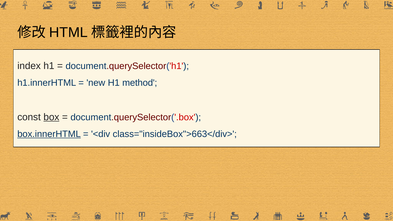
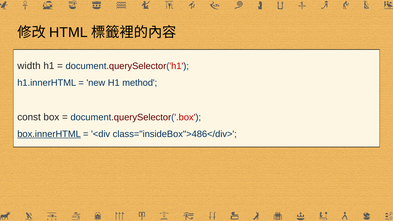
index: index -> width
box underline: present -> none
class="insideBox">663</div>: class="insideBox">663</div> -> class="insideBox">486</div>
